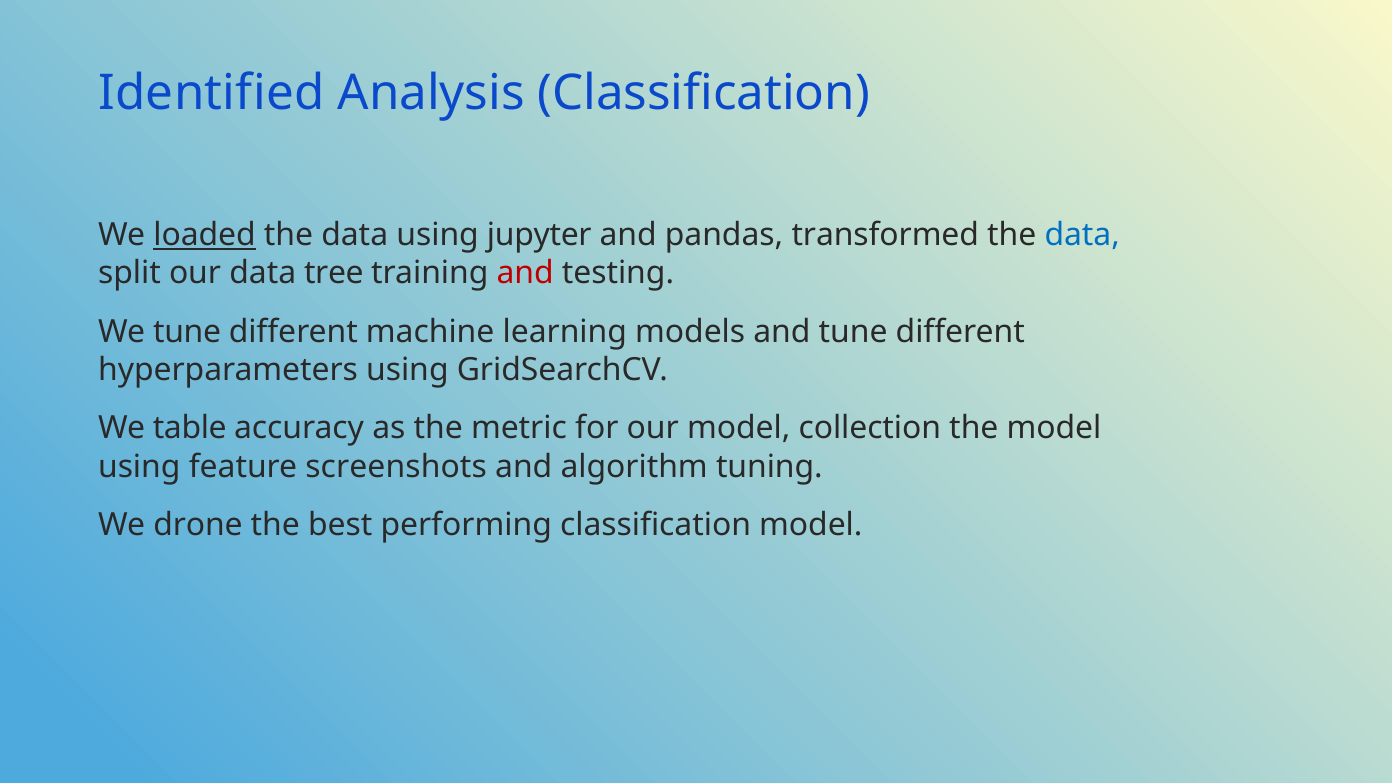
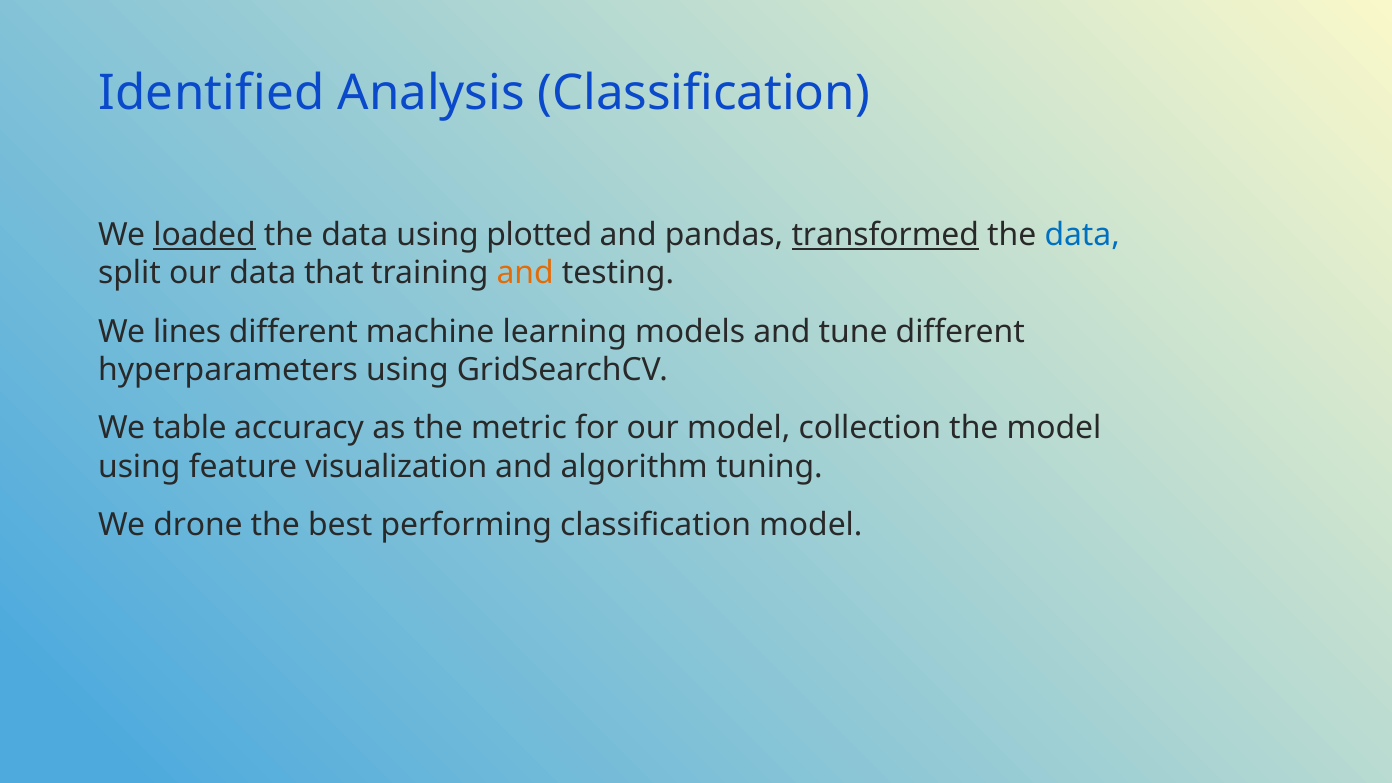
jupyter: jupyter -> plotted
transformed underline: none -> present
tree: tree -> that
and at (525, 273) colour: red -> orange
We tune: tune -> lines
screenshots: screenshots -> visualization
